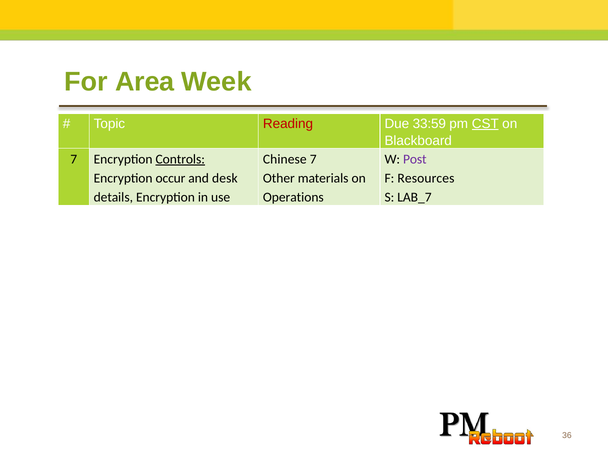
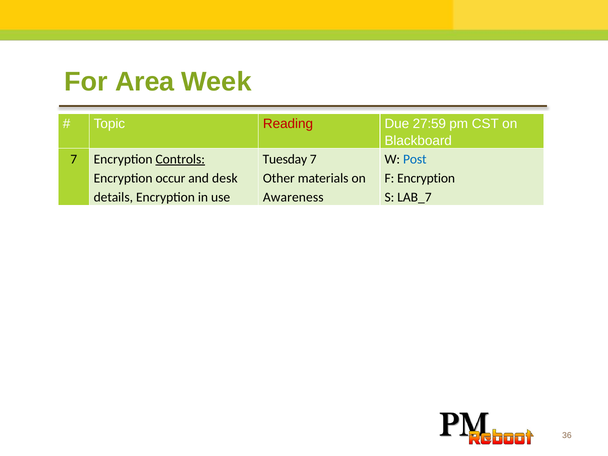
33:59: 33:59 -> 27:59
CST underline: present -> none
Chinese: Chinese -> Tuesday
Post colour: purple -> blue
F Resources: Resources -> Encryption
Operations: Operations -> Awareness
